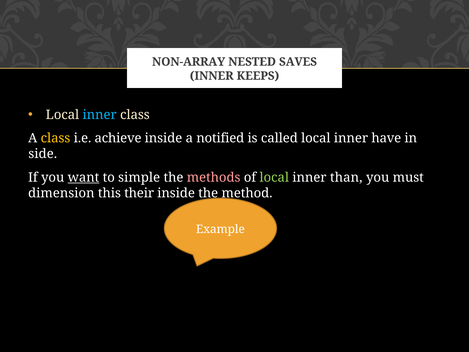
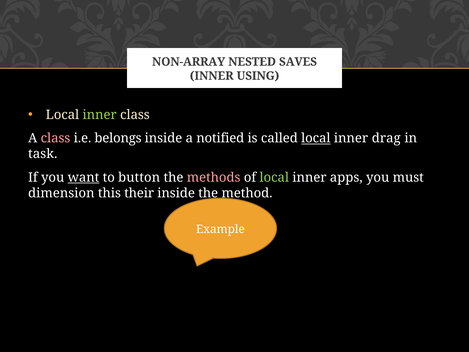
KEEPS: KEEPS -> USING
inner at (100, 115) colour: light blue -> light green
class at (56, 138) colour: yellow -> pink
achieve: achieve -> belongs
local at (316, 138) underline: none -> present
have: have -> drag
side: side -> task
simple: simple -> button
than: than -> apps
